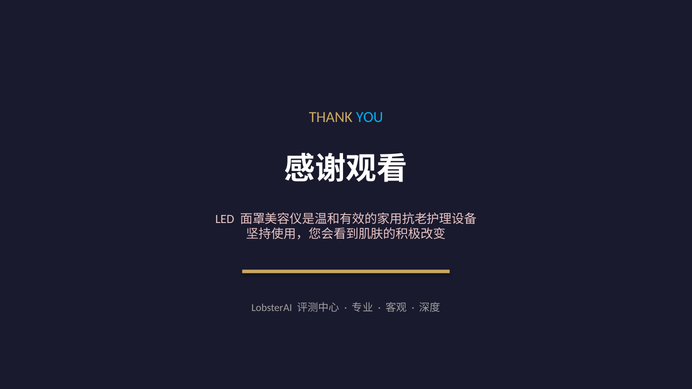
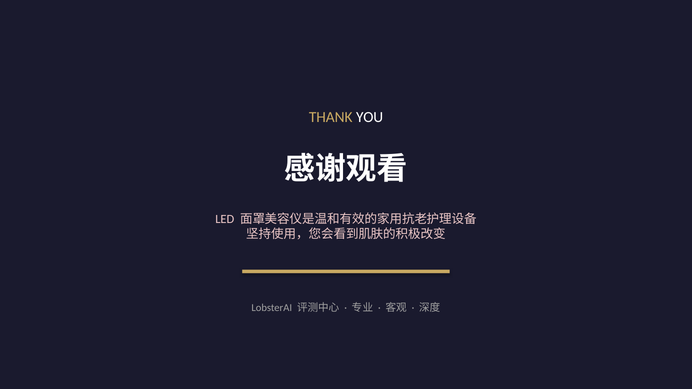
YOU colour: light blue -> white
